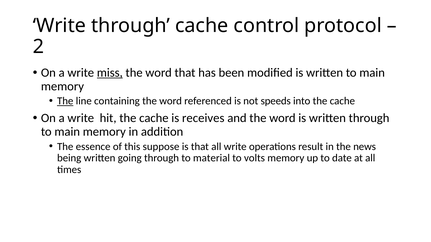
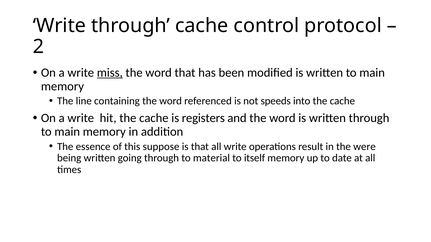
The at (65, 101) underline: present -> none
receives: receives -> registers
news: news -> were
volts: volts -> itself
